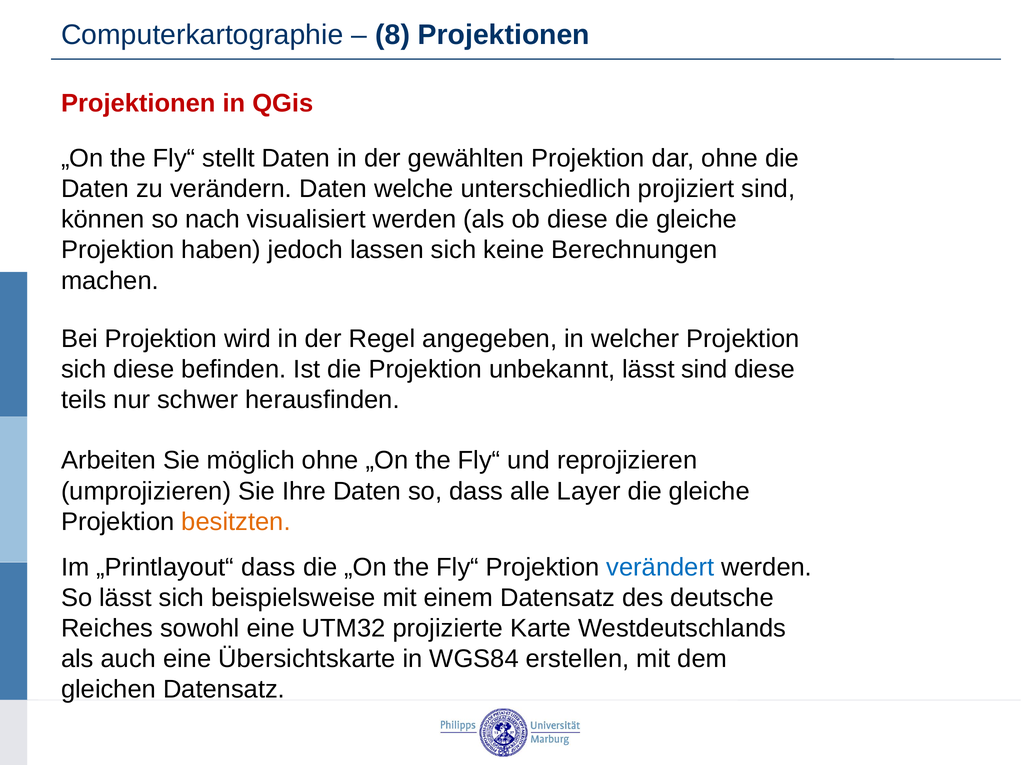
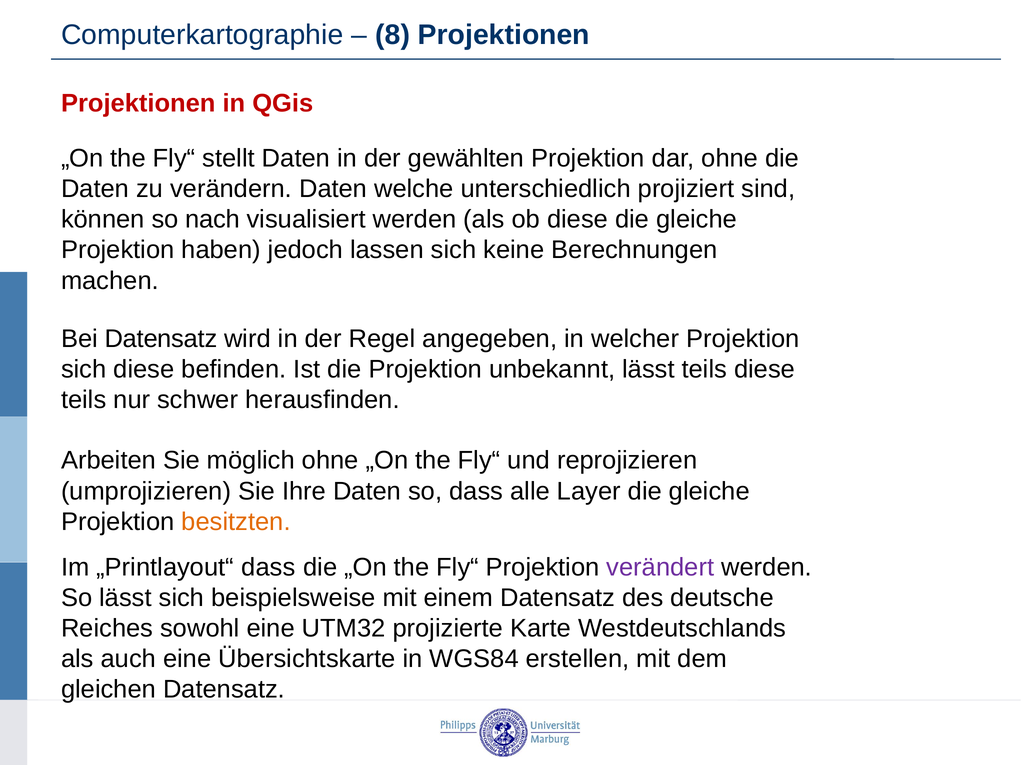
Bei Projektion: Projektion -> Datensatz
lässt sind: sind -> teils
verändert colour: blue -> purple
